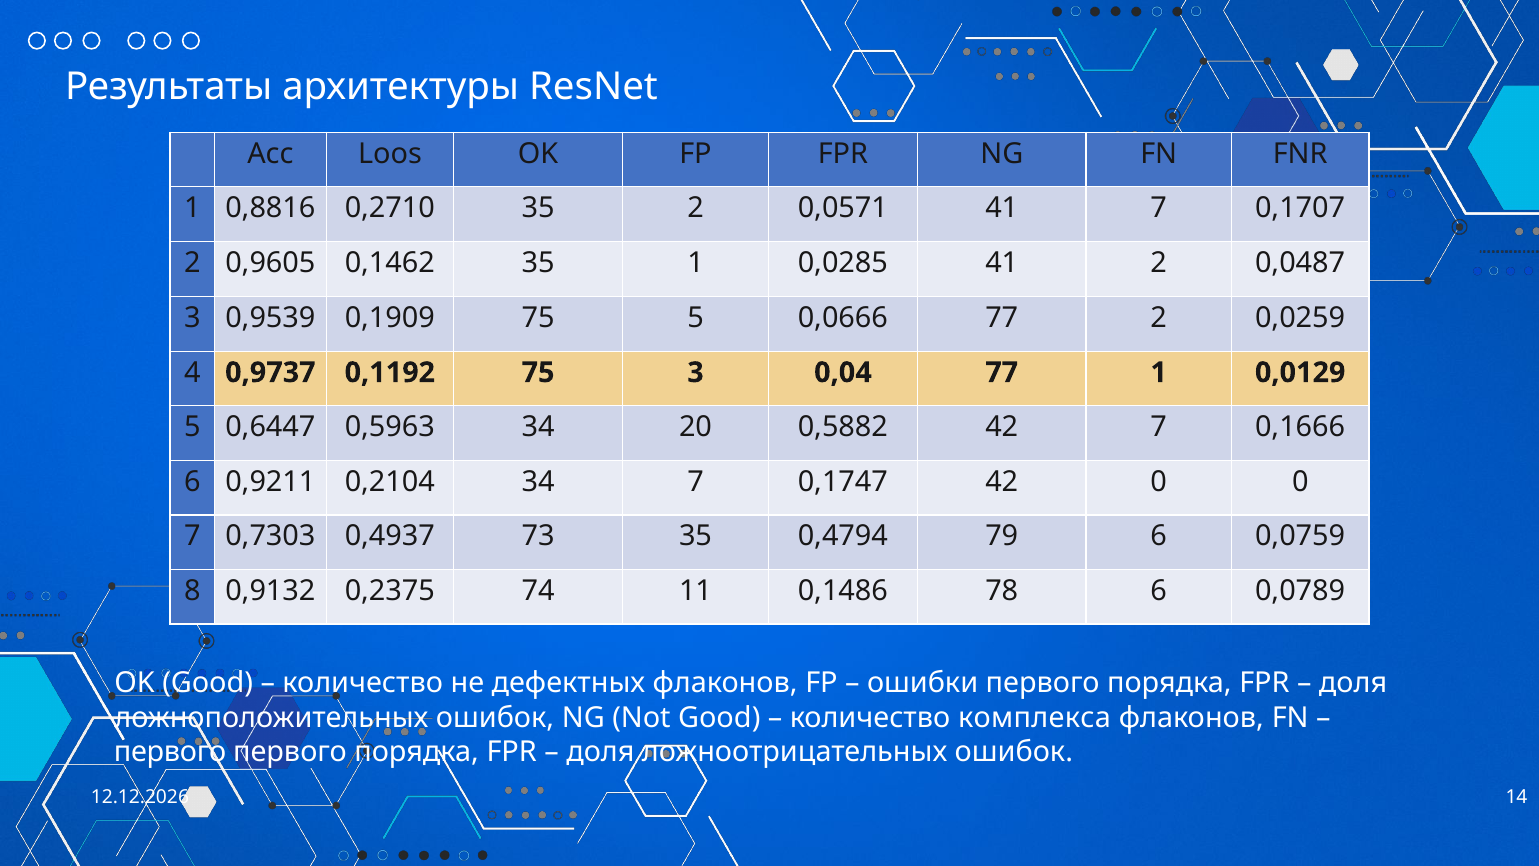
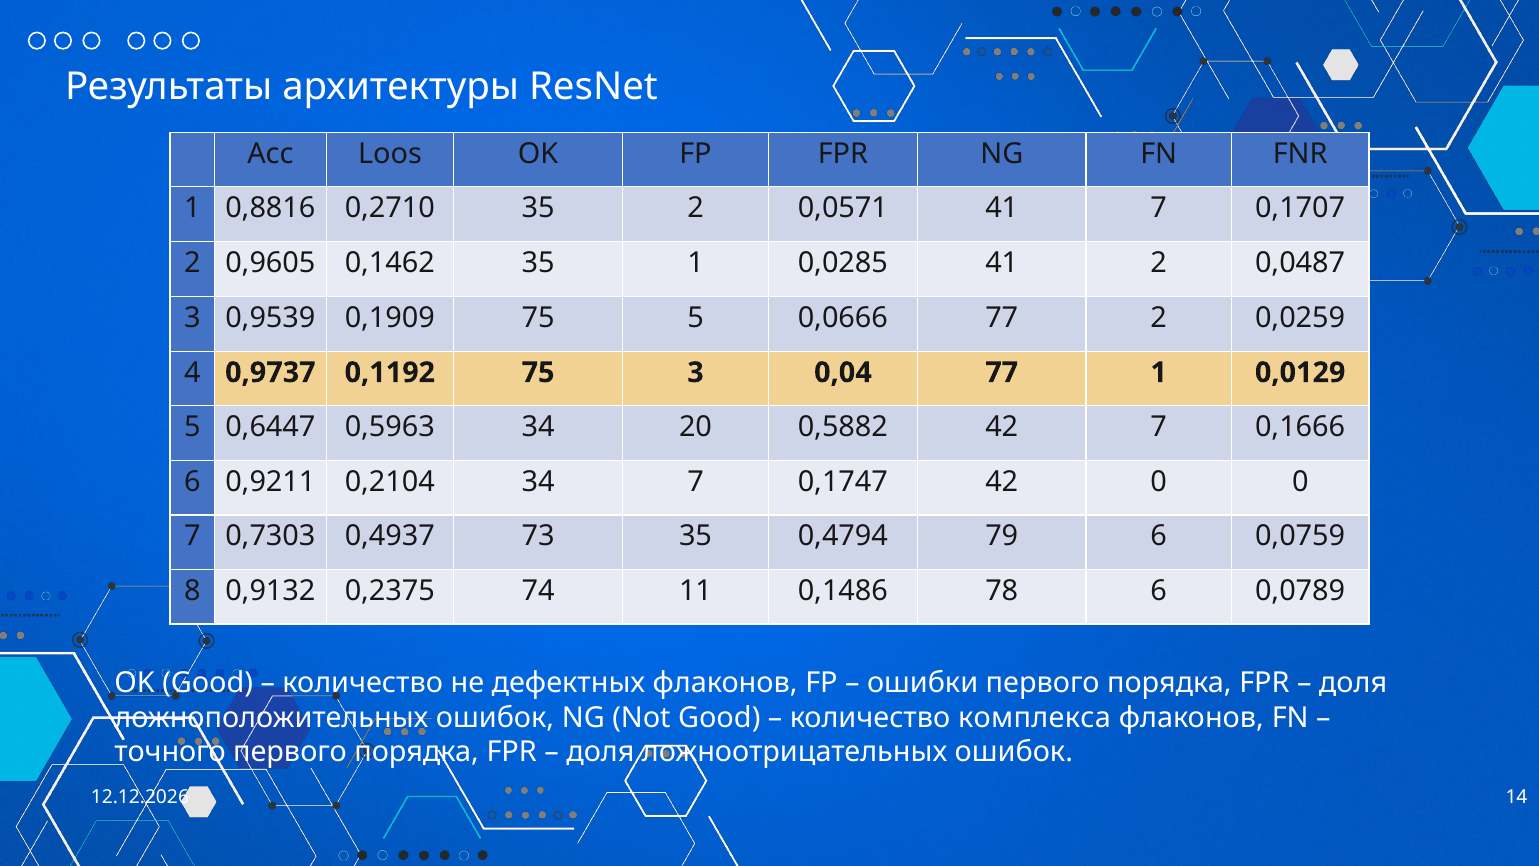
первого at (170, 752): первого -> точного
